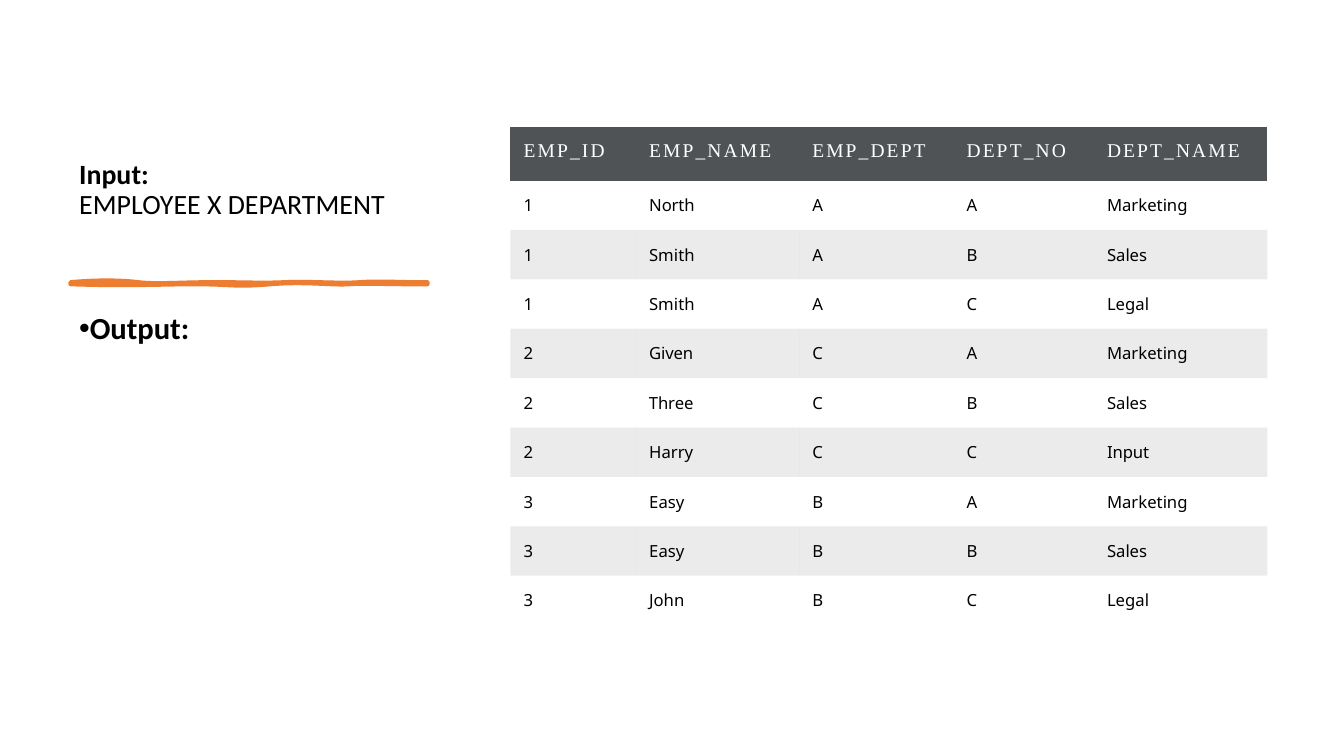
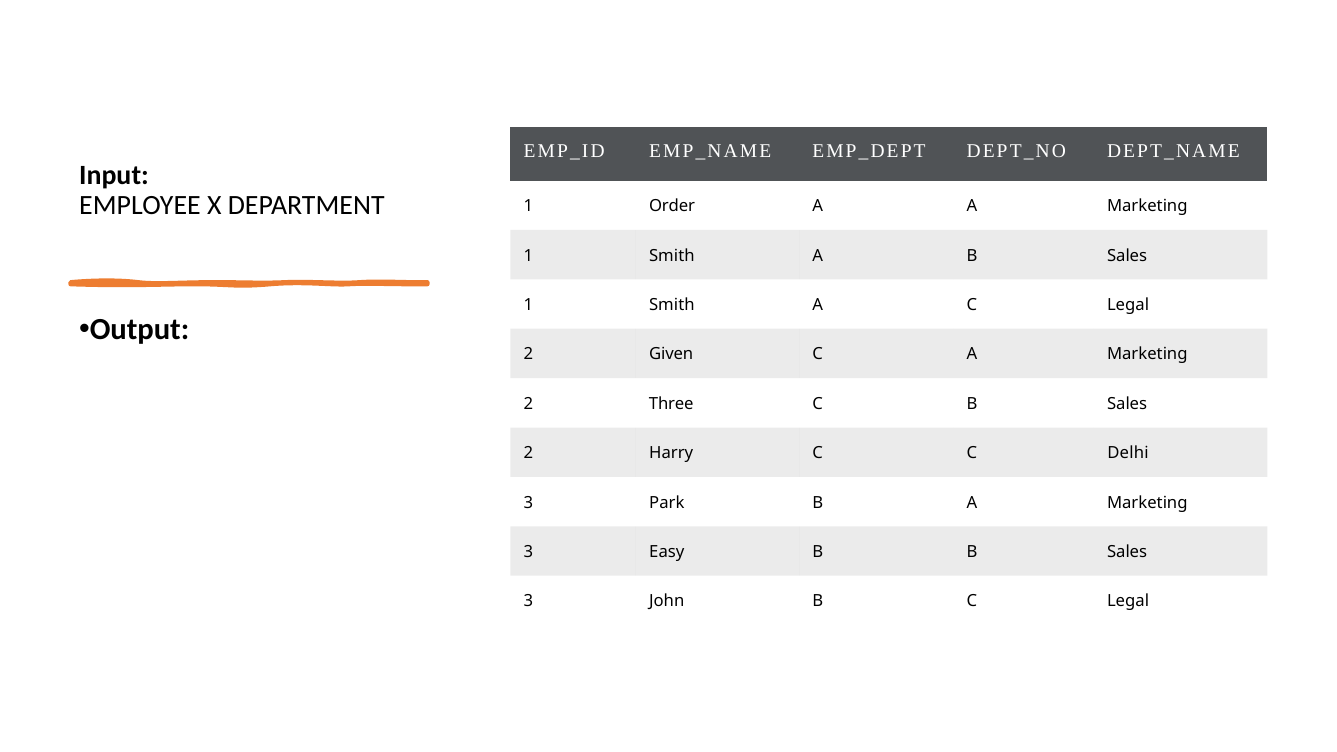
North: North -> Order
C Input: Input -> Delhi
Easy at (667, 503): Easy -> Park
